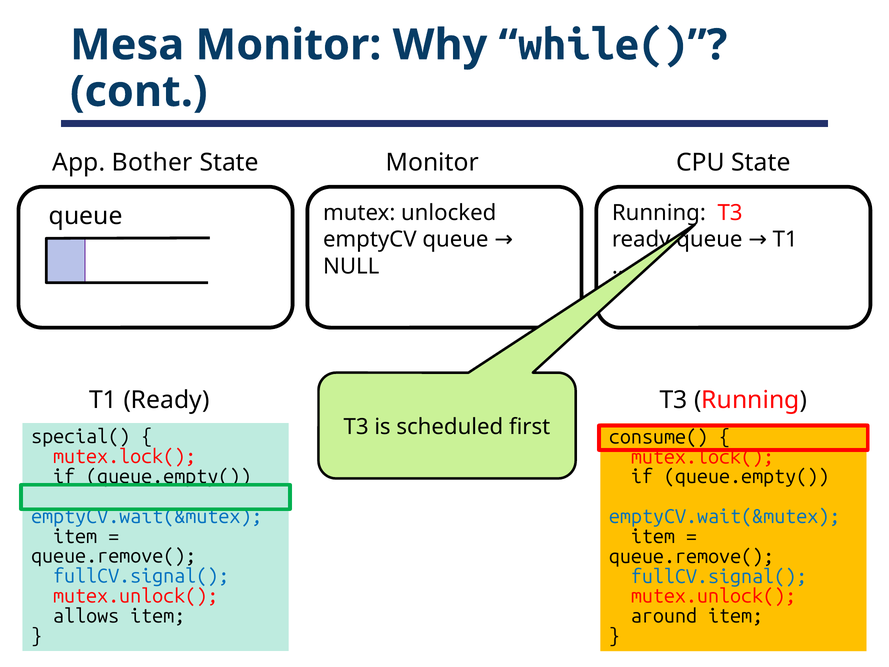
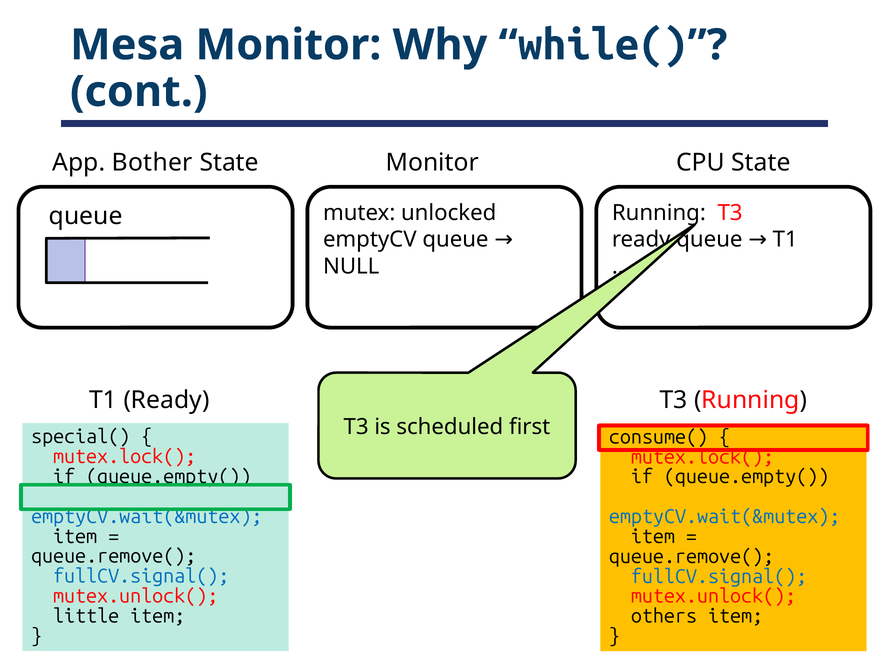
allows: allows -> little
around: around -> others
